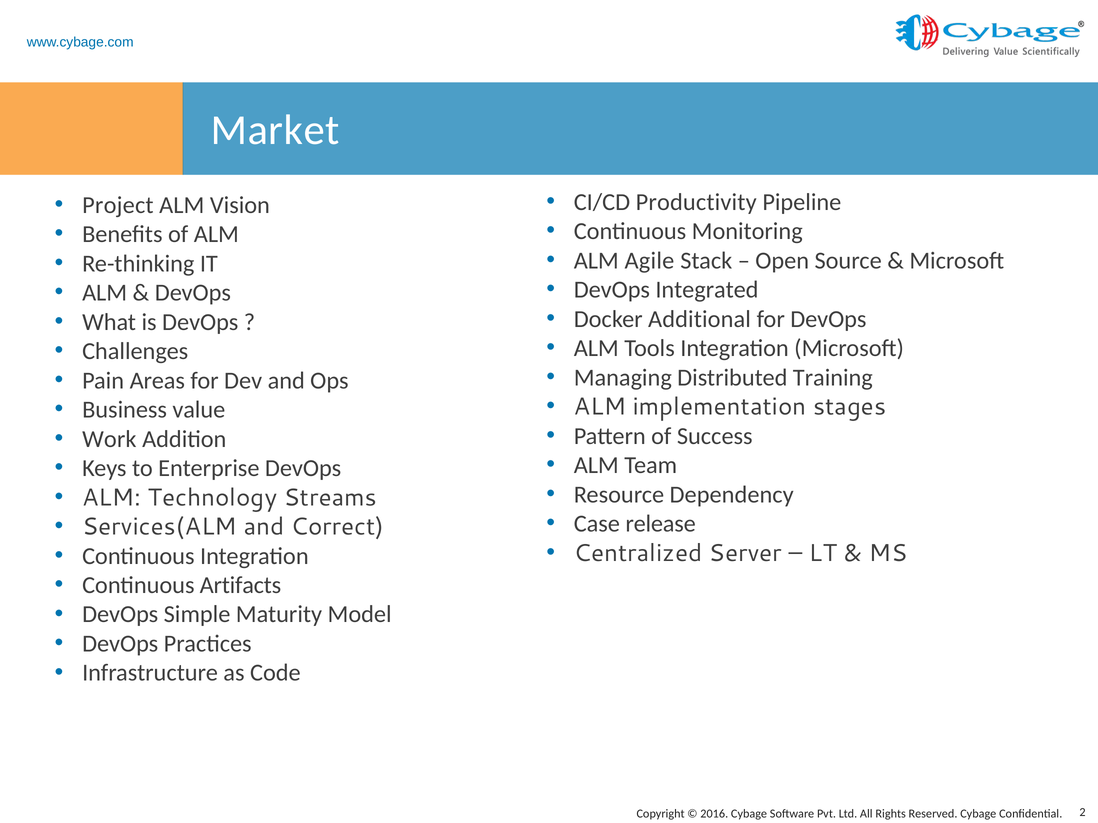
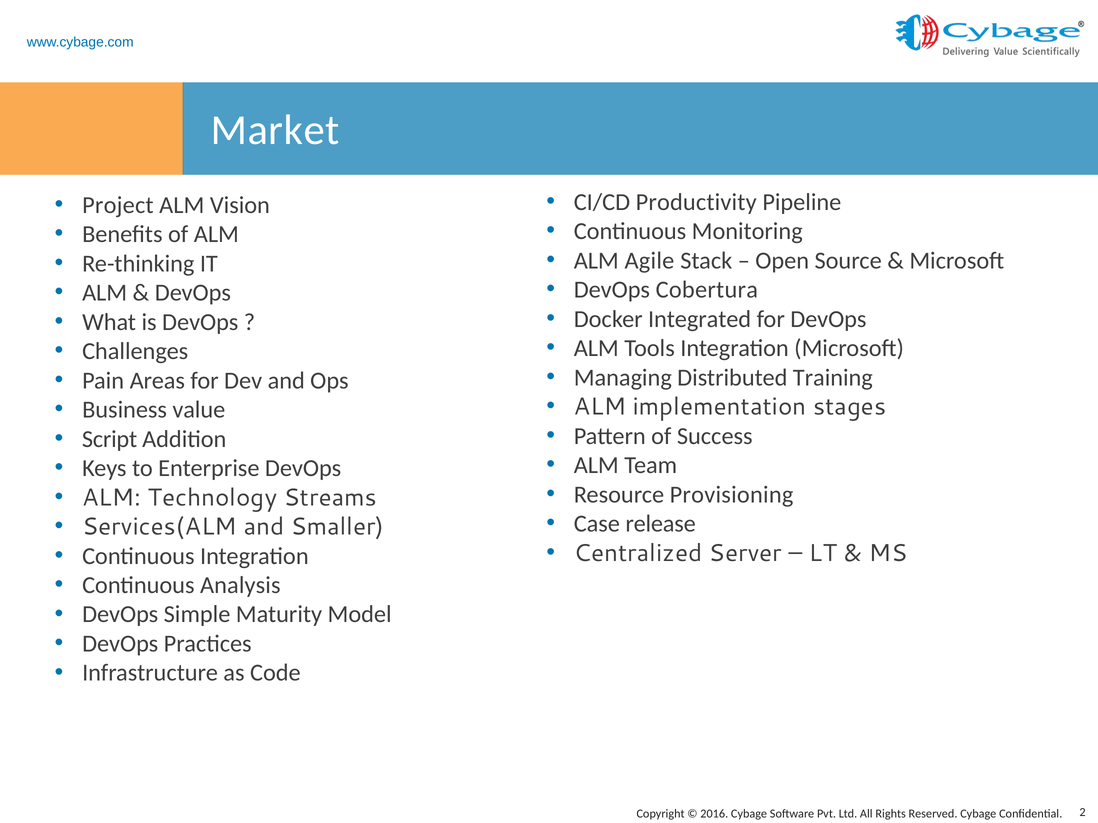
Integrated: Integrated -> Cobertura
Additional: Additional -> Integrated
Work: Work -> Script
Dependency: Dependency -> Provisioning
Correct: Correct -> Smaller
Artifacts: Artifacts -> Analysis
